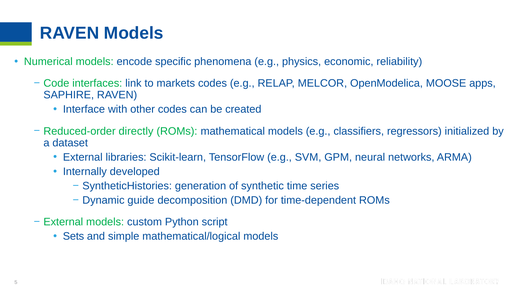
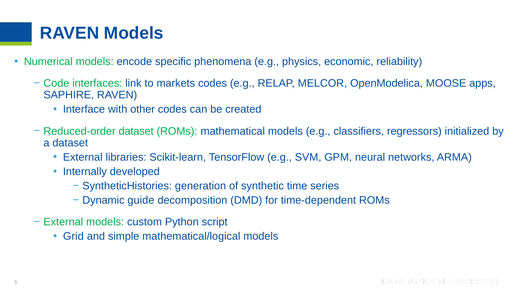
Reduced-order directly: directly -> dataset
Sets: Sets -> Grid
